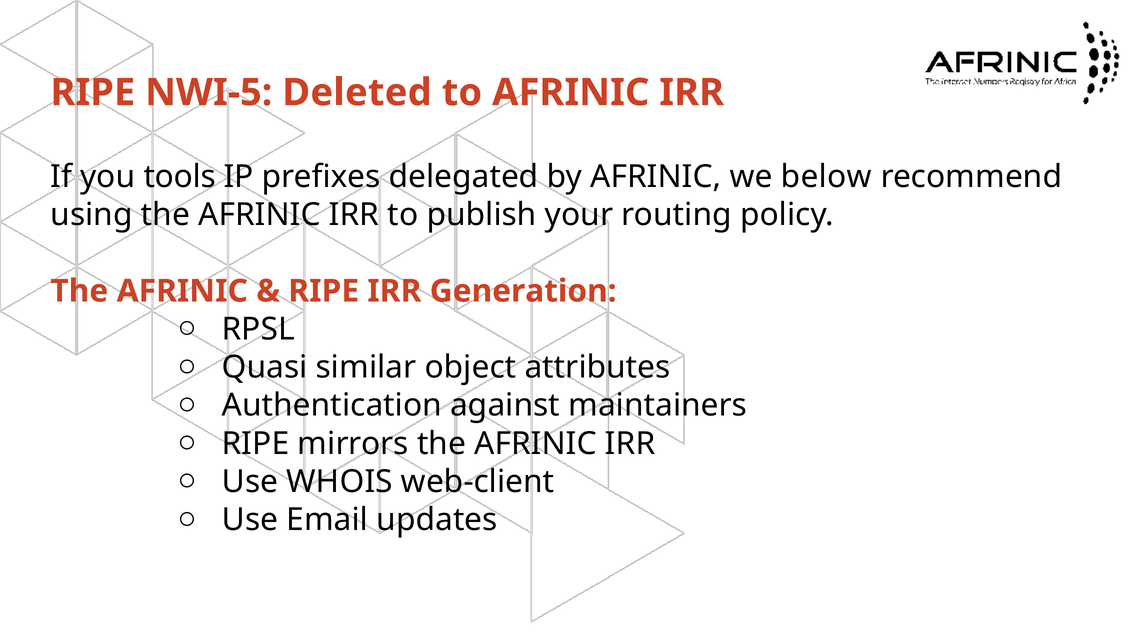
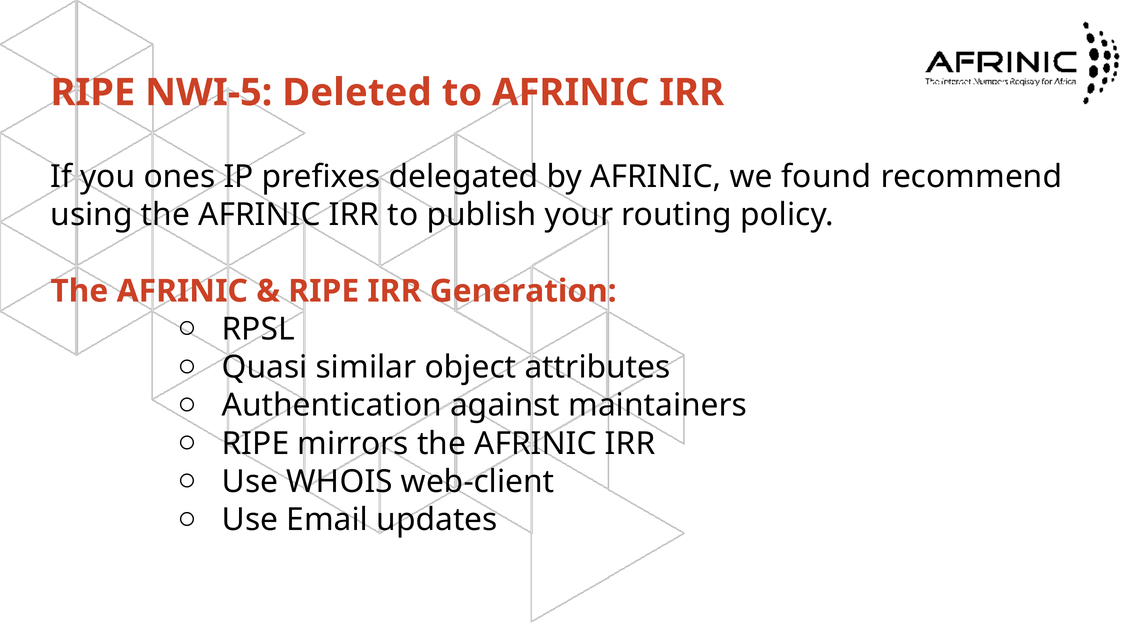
tools: tools -> ones
below: below -> found
